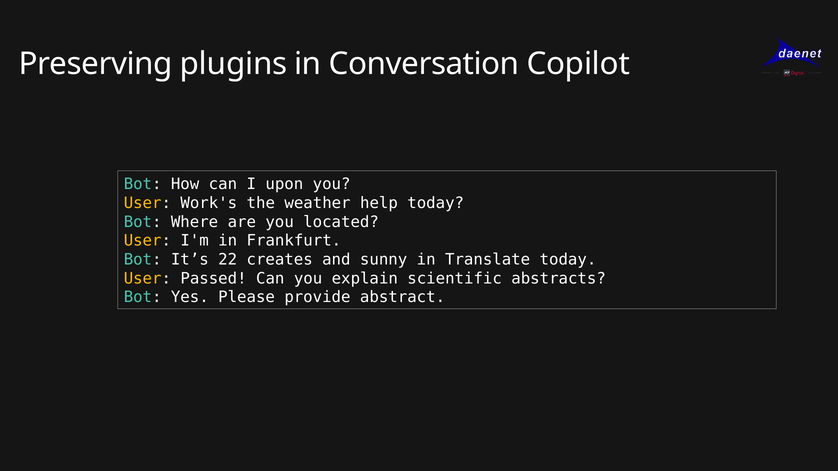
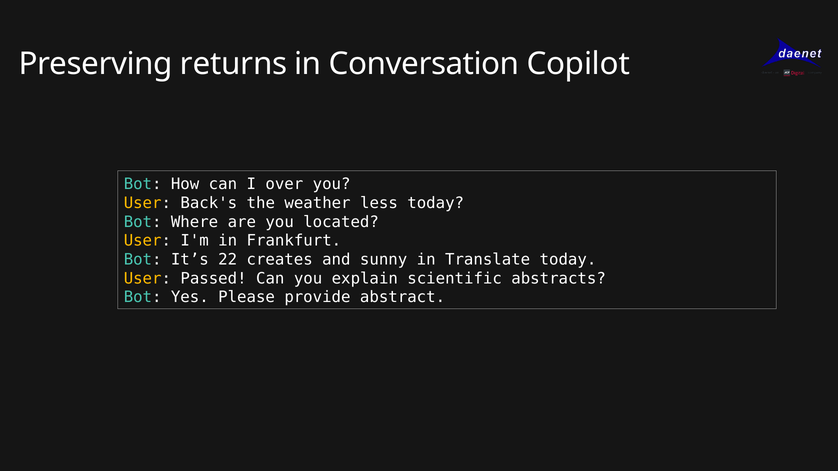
plugins: plugins -> returns
upon: upon -> over
Work's: Work's -> Back's
help: help -> less
